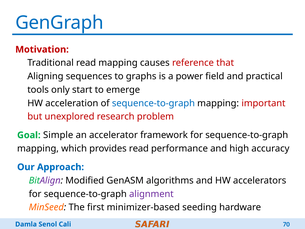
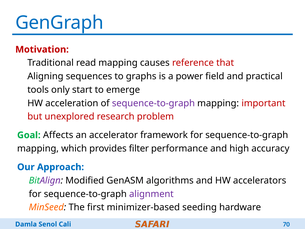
sequence-to-graph at (153, 103) colour: blue -> purple
Simple: Simple -> Affects
provides read: read -> filter
